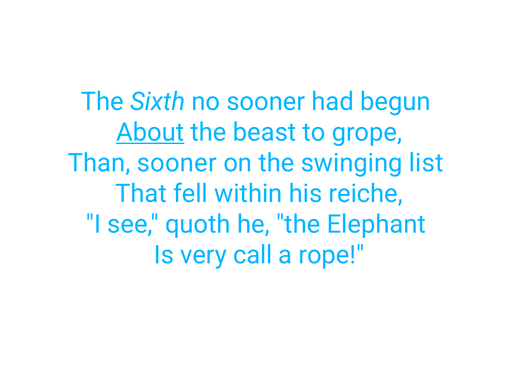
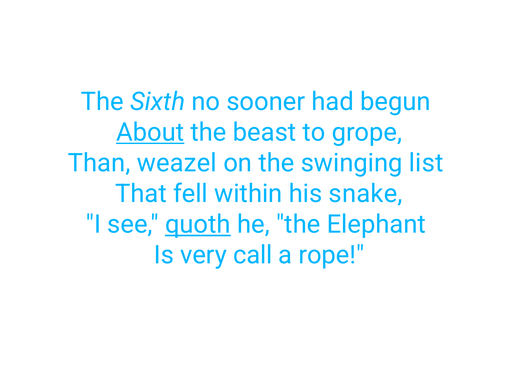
Than sooner: sooner -> weazel
reiche: reiche -> snake
quoth underline: none -> present
